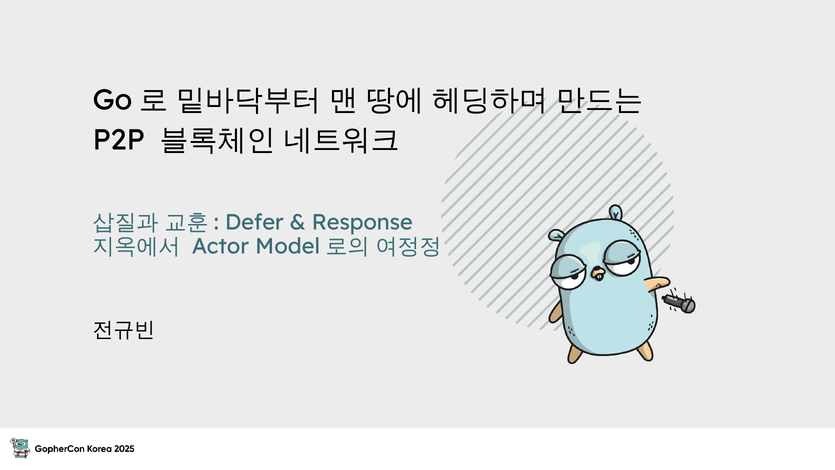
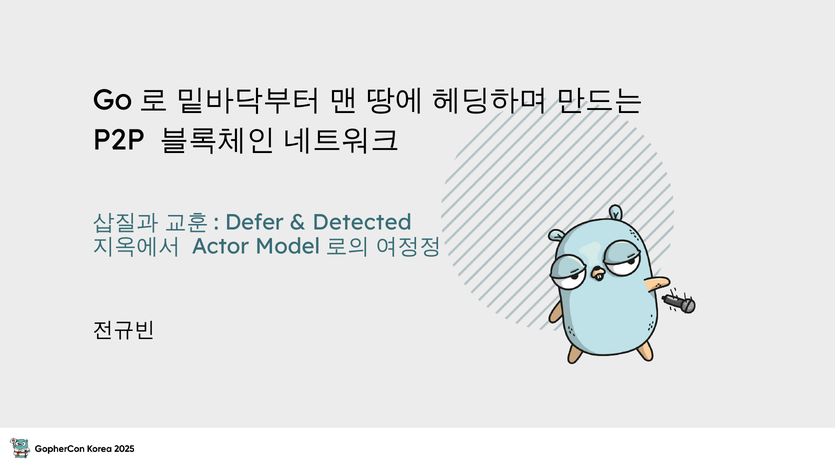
Response: Response -> Detected
